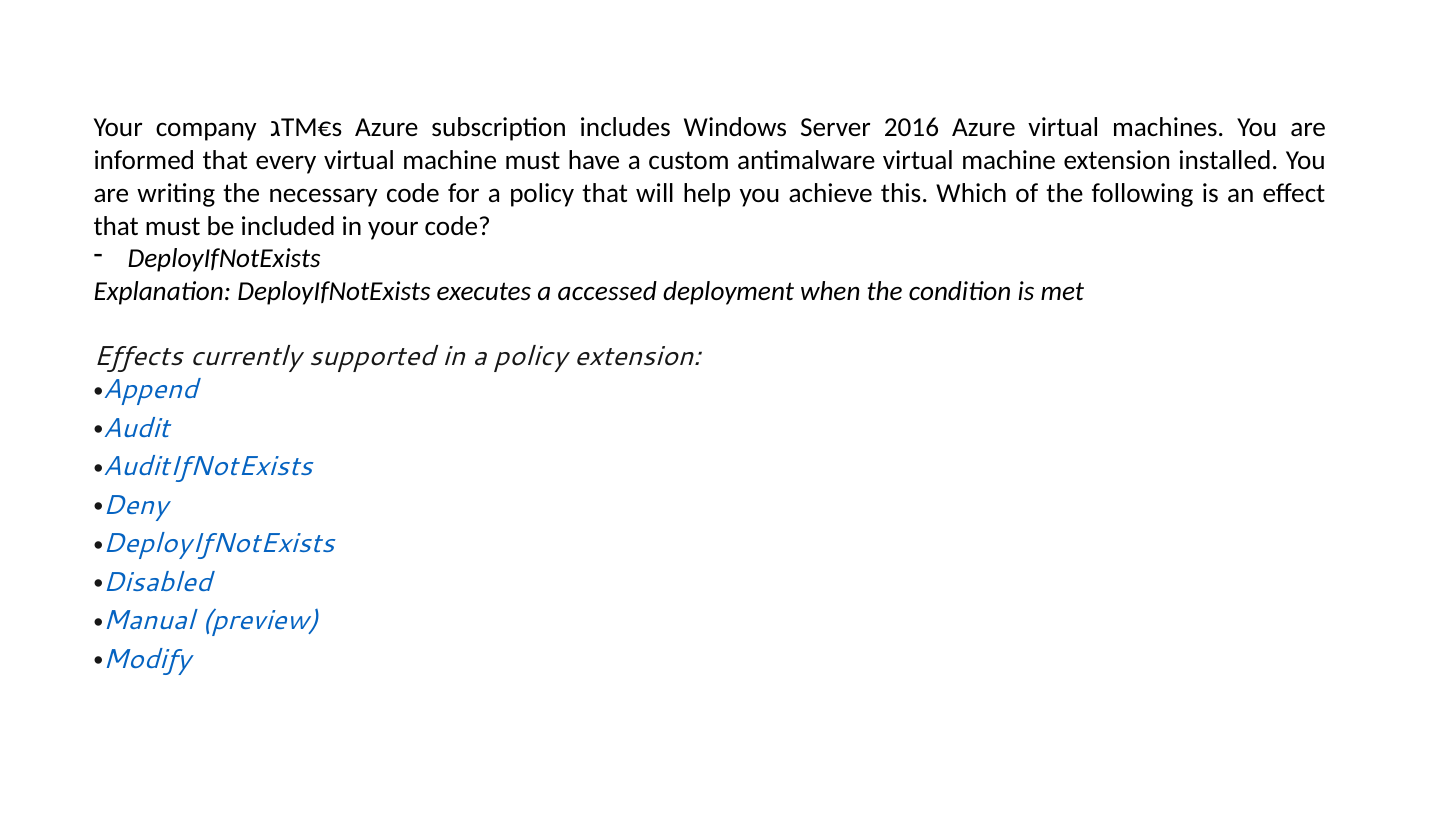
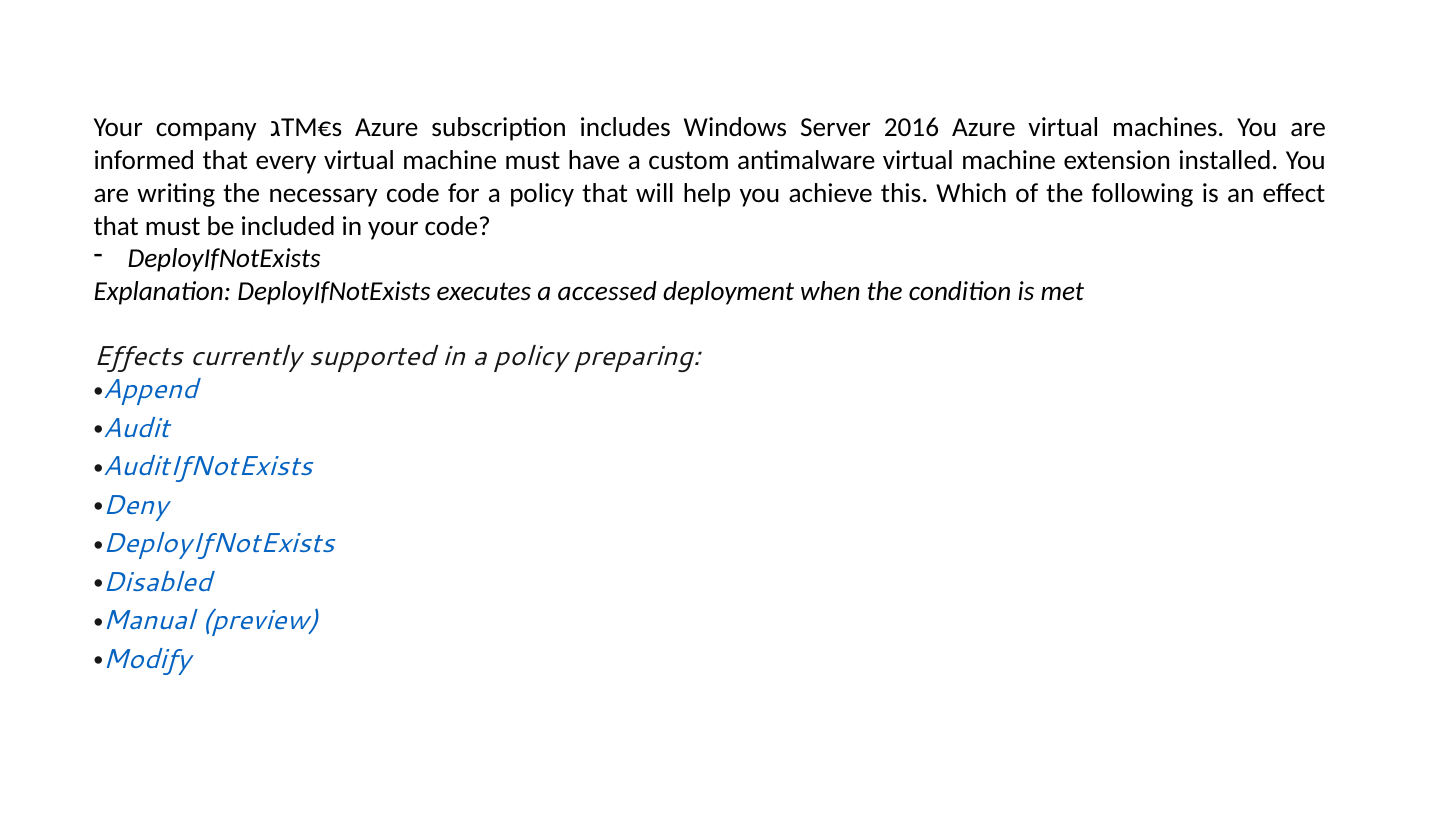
policy extension: extension -> preparing
